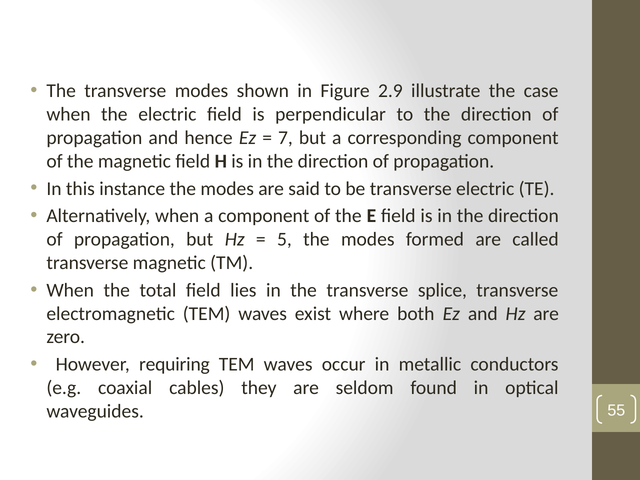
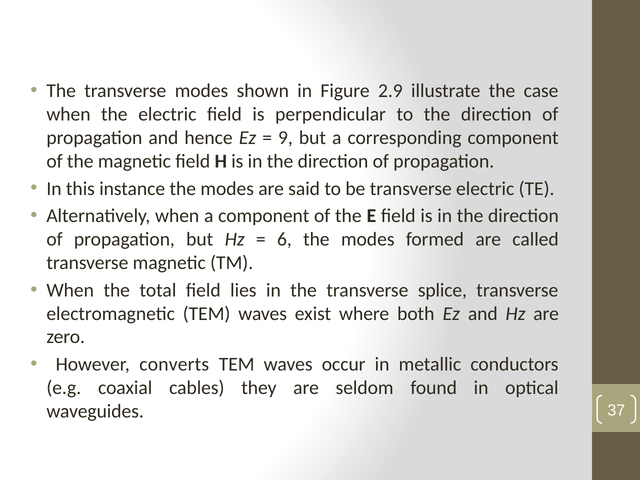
7: 7 -> 9
5: 5 -> 6
requiring: requiring -> converts
55: 55 -> 37
